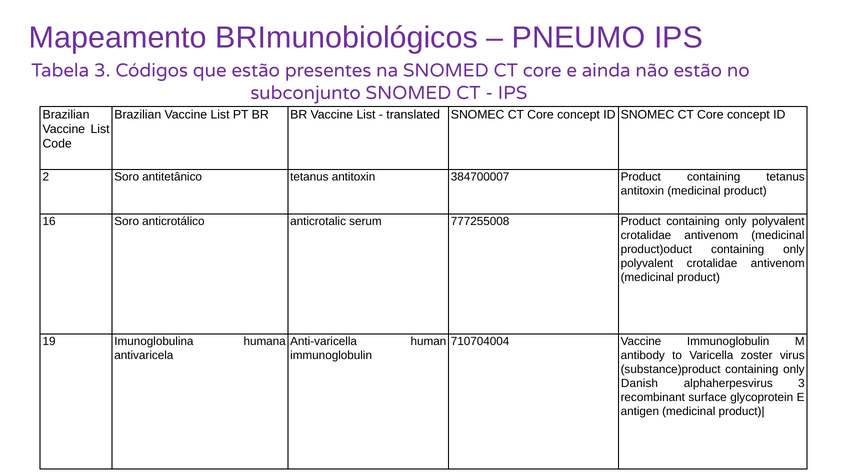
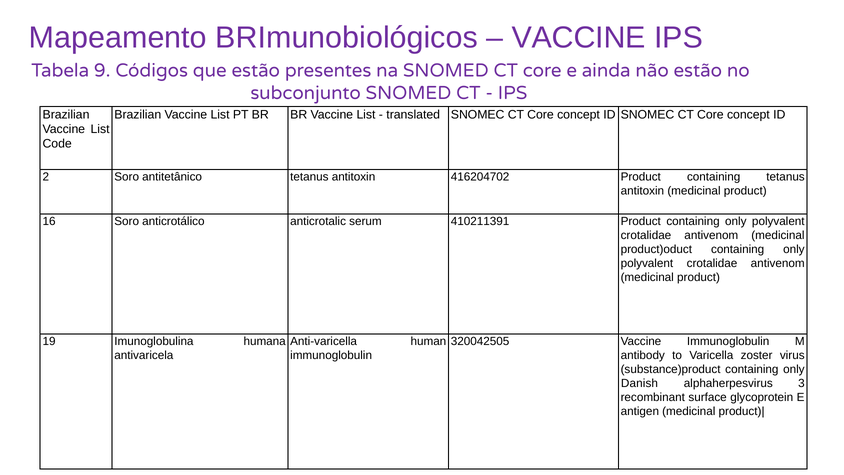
PNEUMO at (579, 38): PNEUMO -> VACCINE
Tabela 3: 3 -> 9
384700007: 384700007 -> 416204702
777255008: 777255008 -> 410211391
710704004: 710704004 -> 320042505
